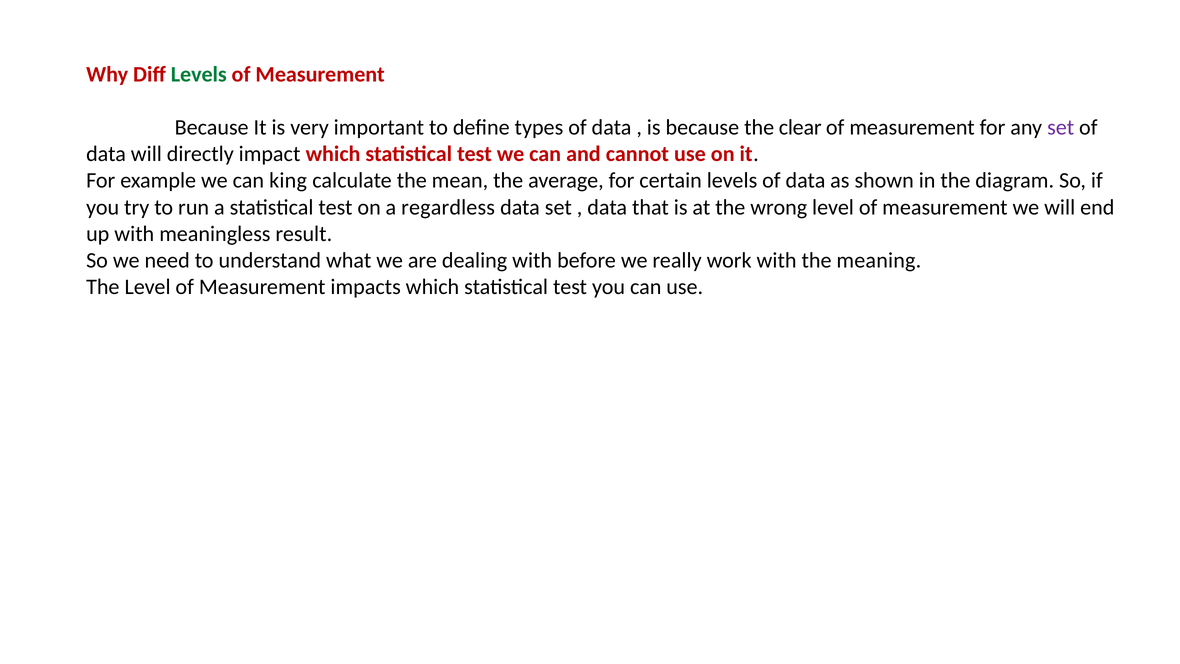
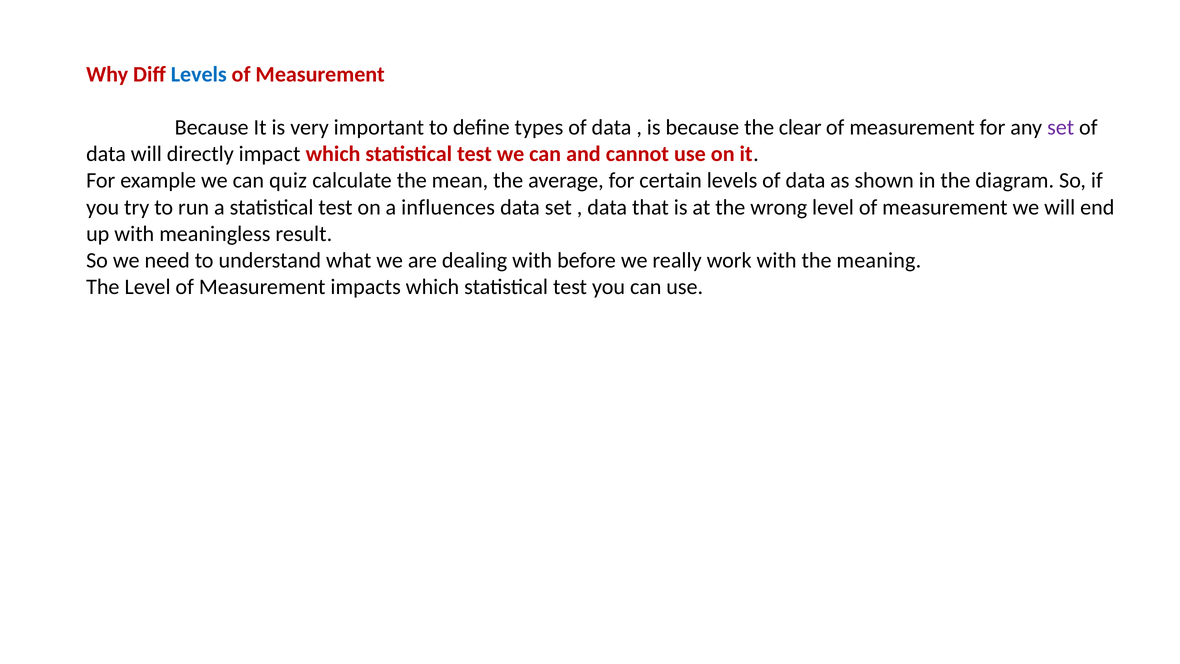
Levels at (199, 74) colour: green -> blue
king: king -> quiz
regardless: regardless -> influences
